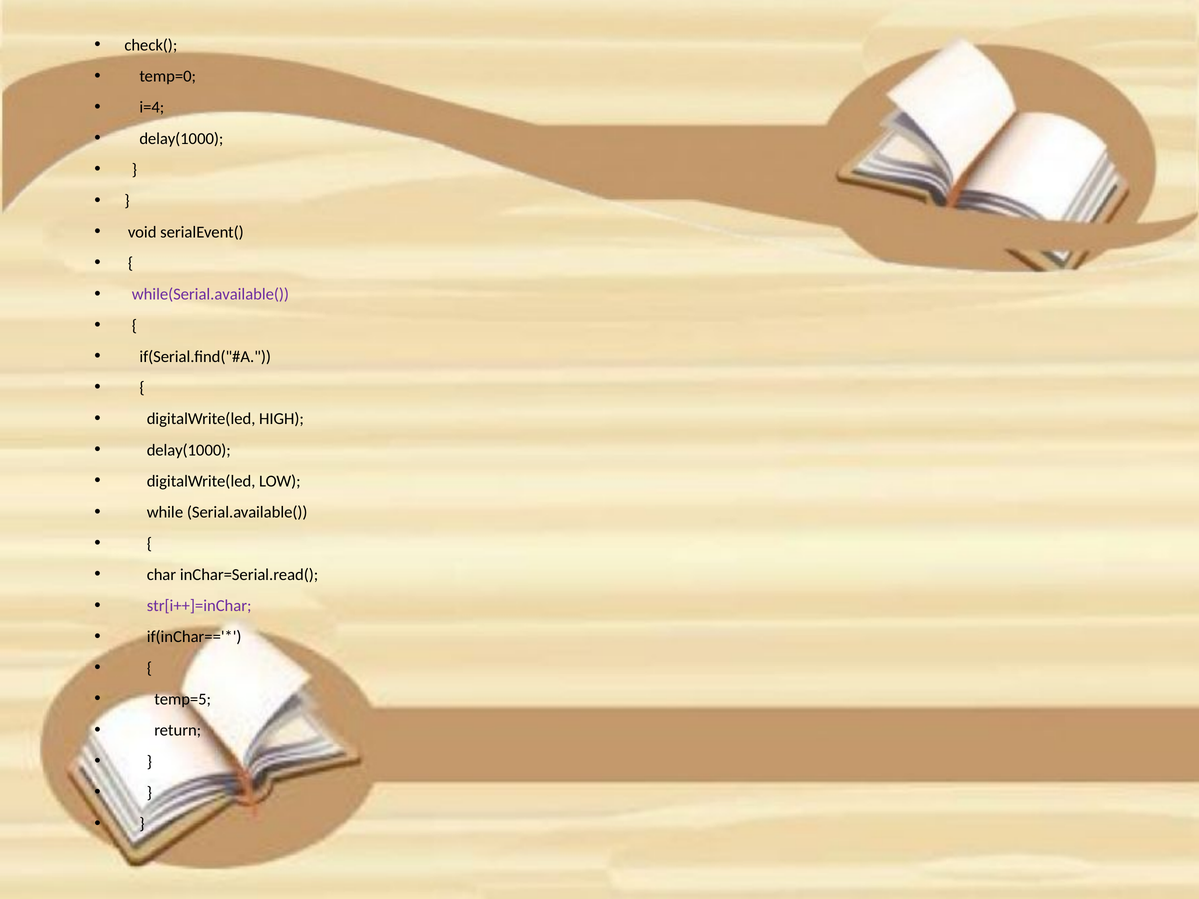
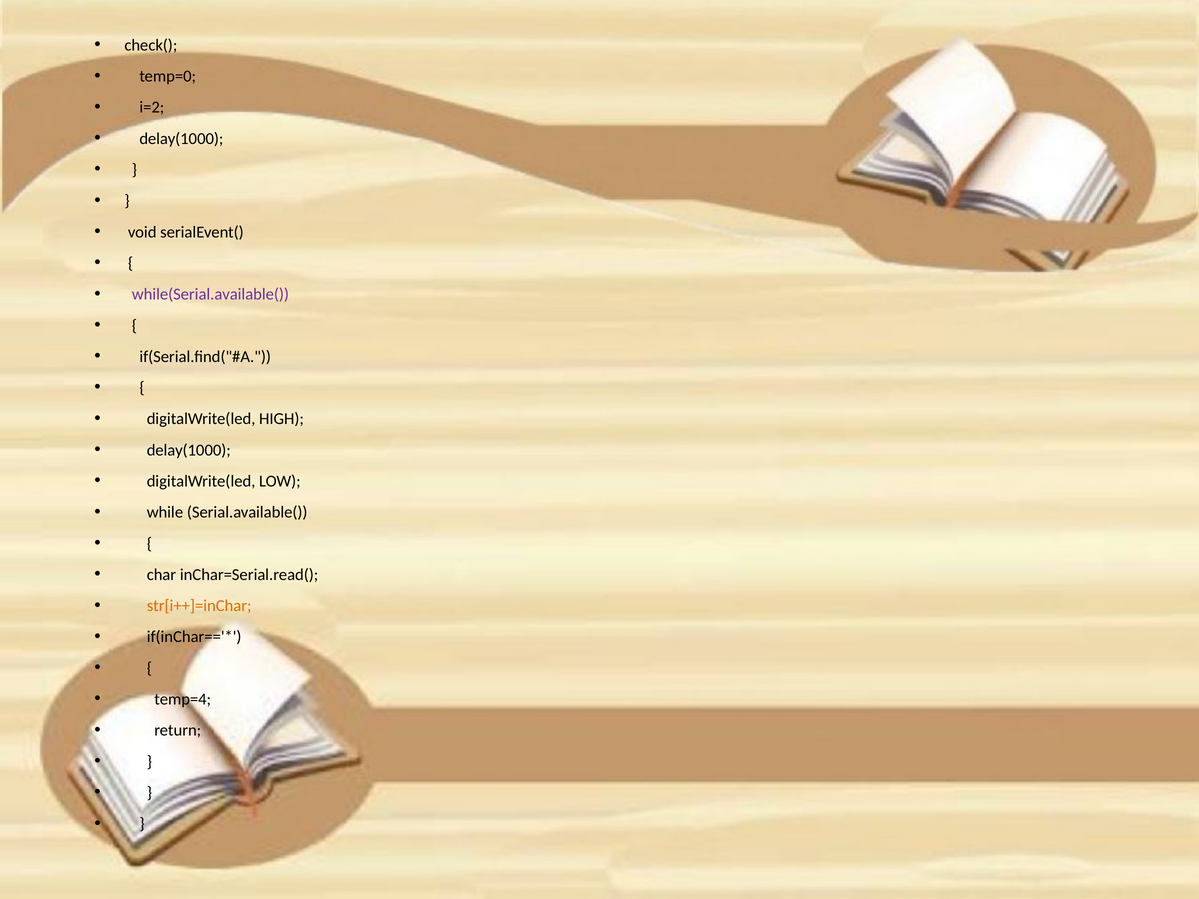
i=4: i=4 -> i=2
str[i++]=inChar colour: purple -> orange
temp=5: temp=5 -> temp=4
